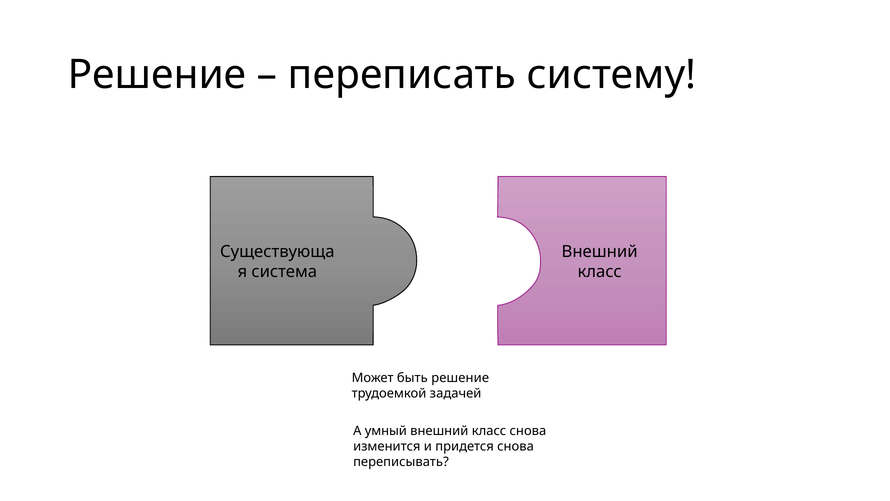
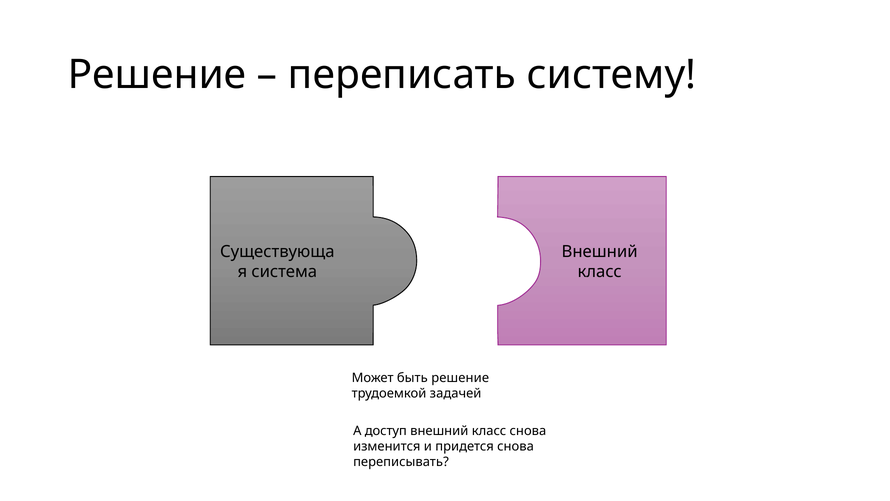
умный: умный -> доступ
